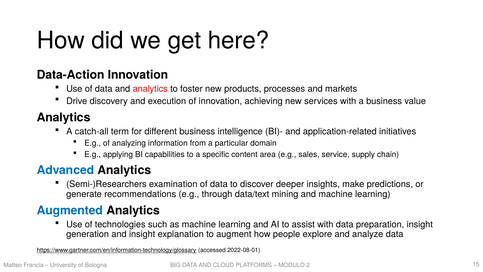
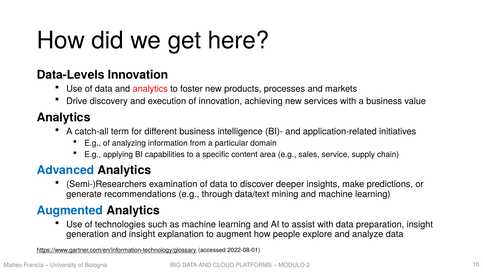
Data-Action: Data-Action -> Data-Levels
